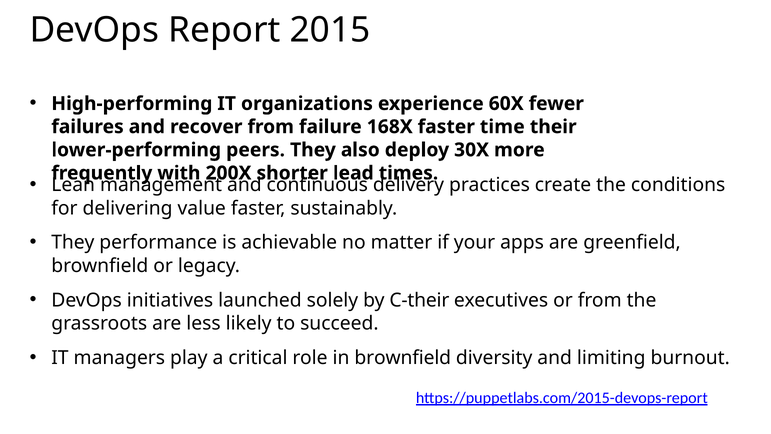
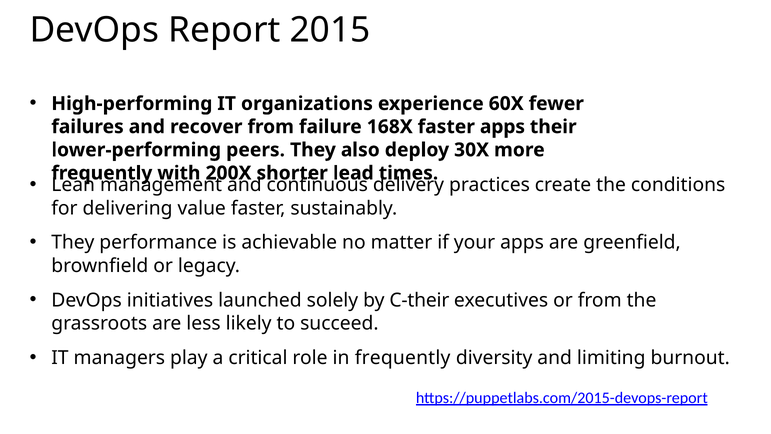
faster time: time -> apps
in brownfield: brownfield -> frequently
